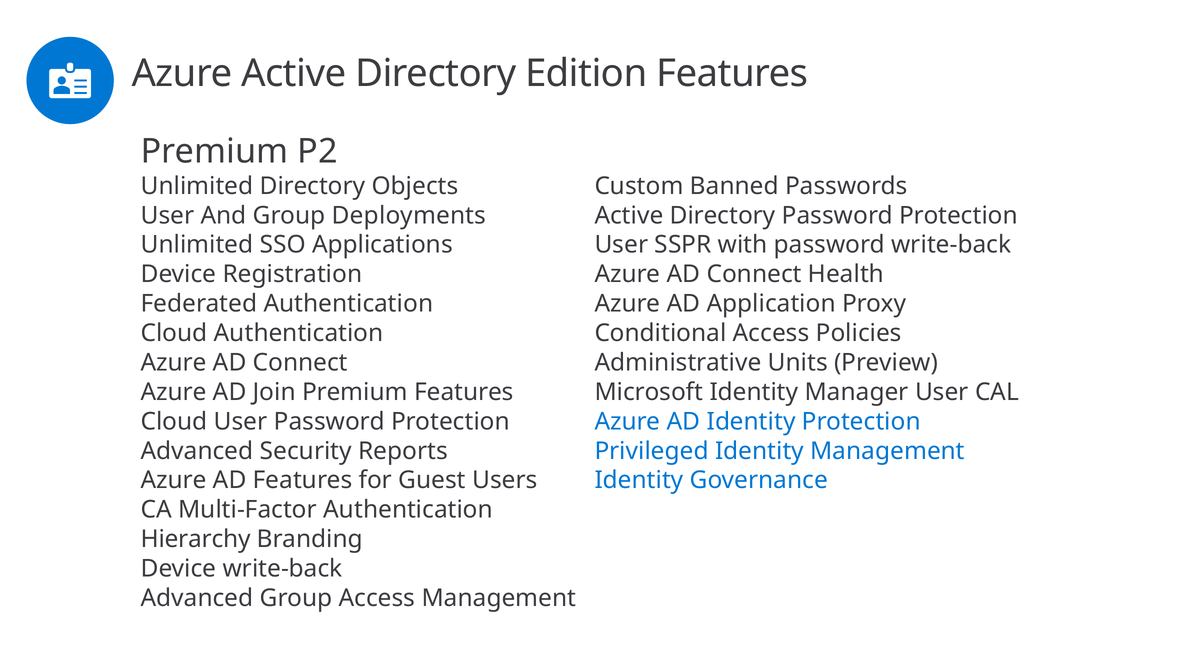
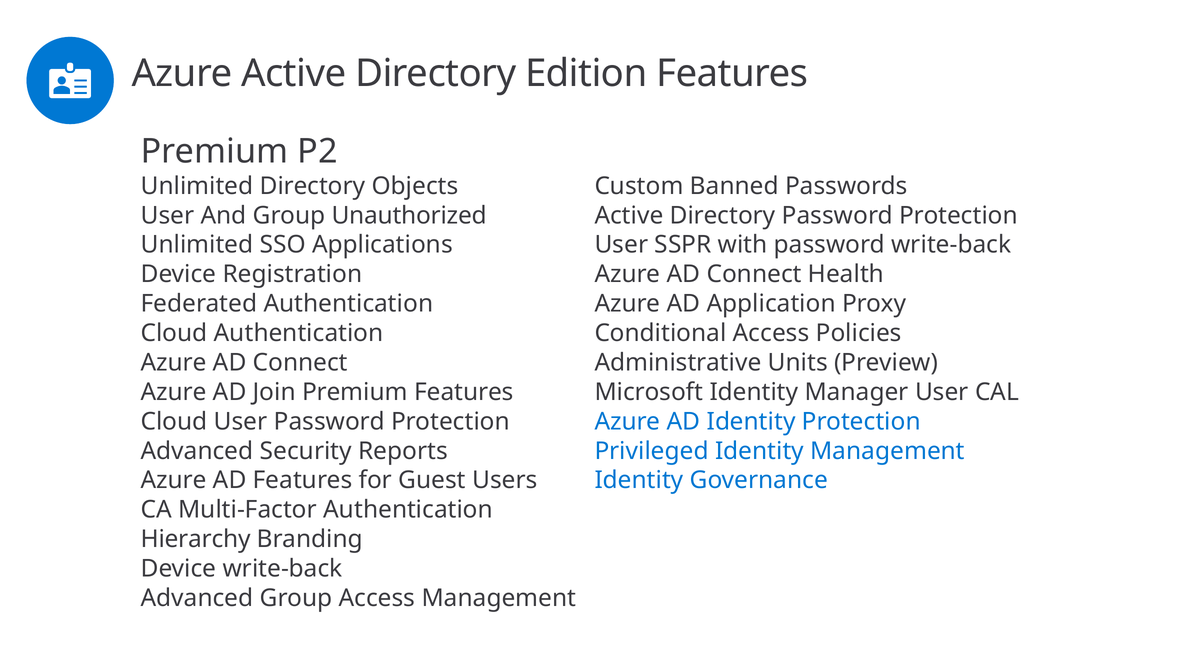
Deployments: Deployments -> Unauthorized
